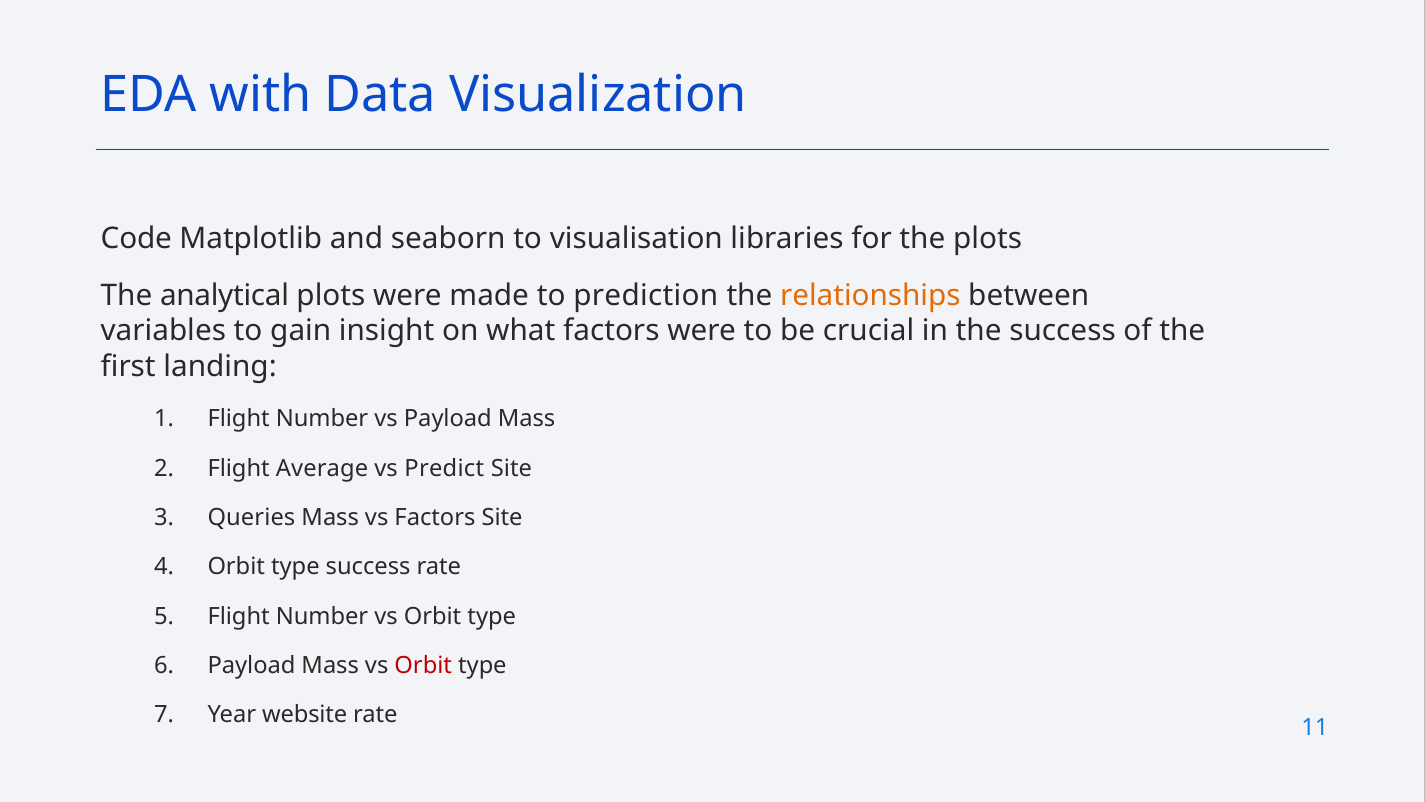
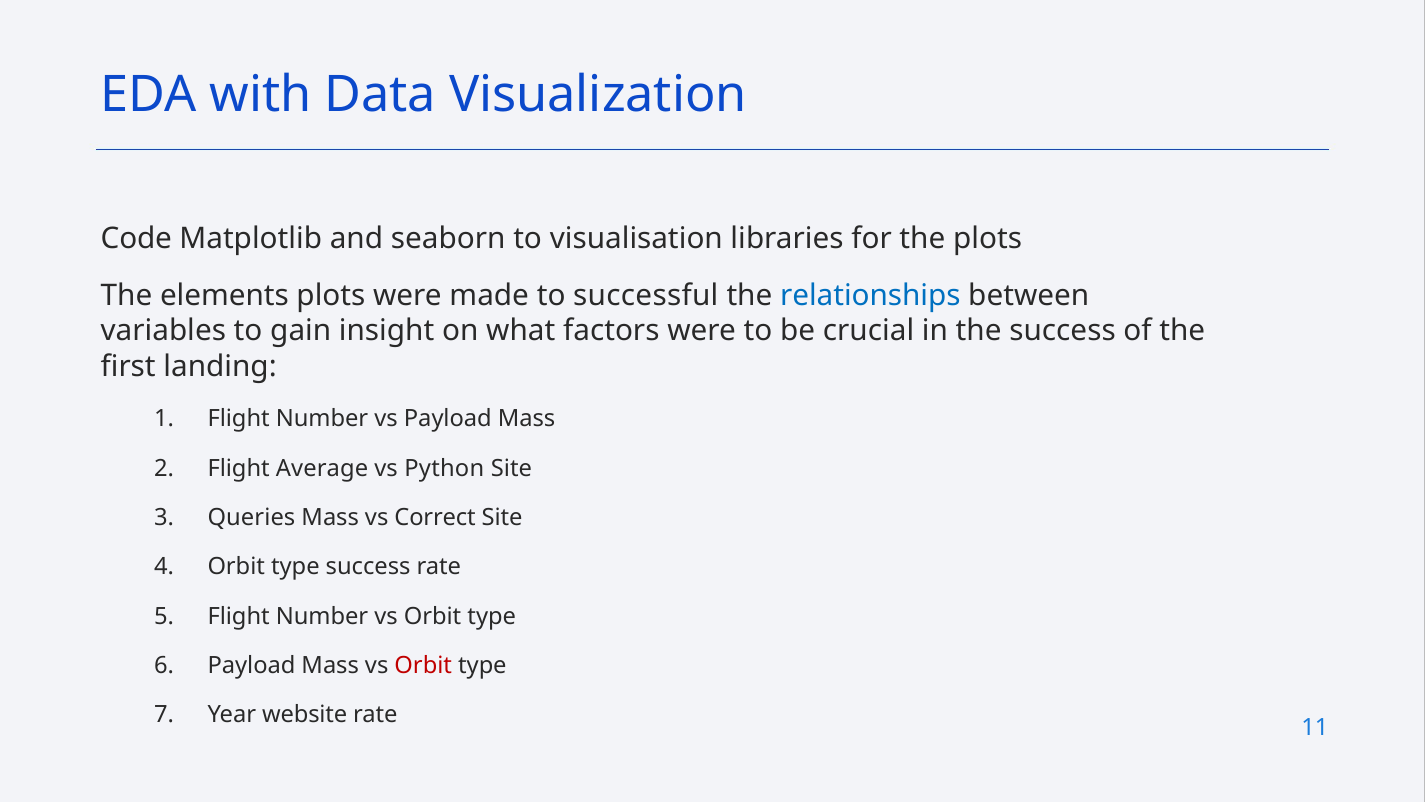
analytical: analytical -> elements
prediction: prediction -> successful
relationships colour: orange -> blue
Predict: Predict -> Python
vs Factors: Factors -> Correct
